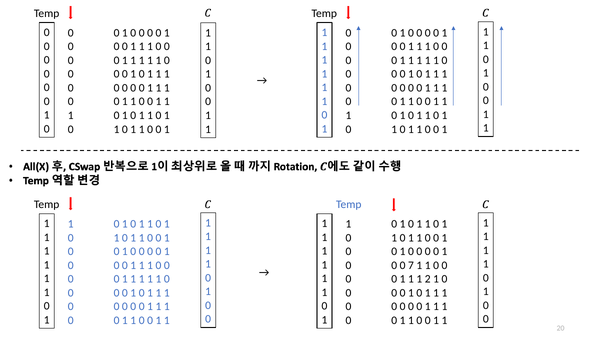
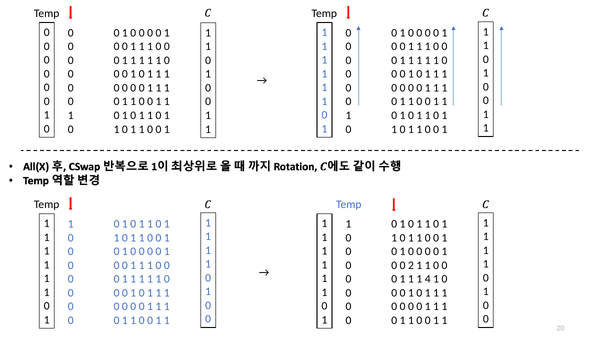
7: 7 -> 2
2: 2 -> 4
